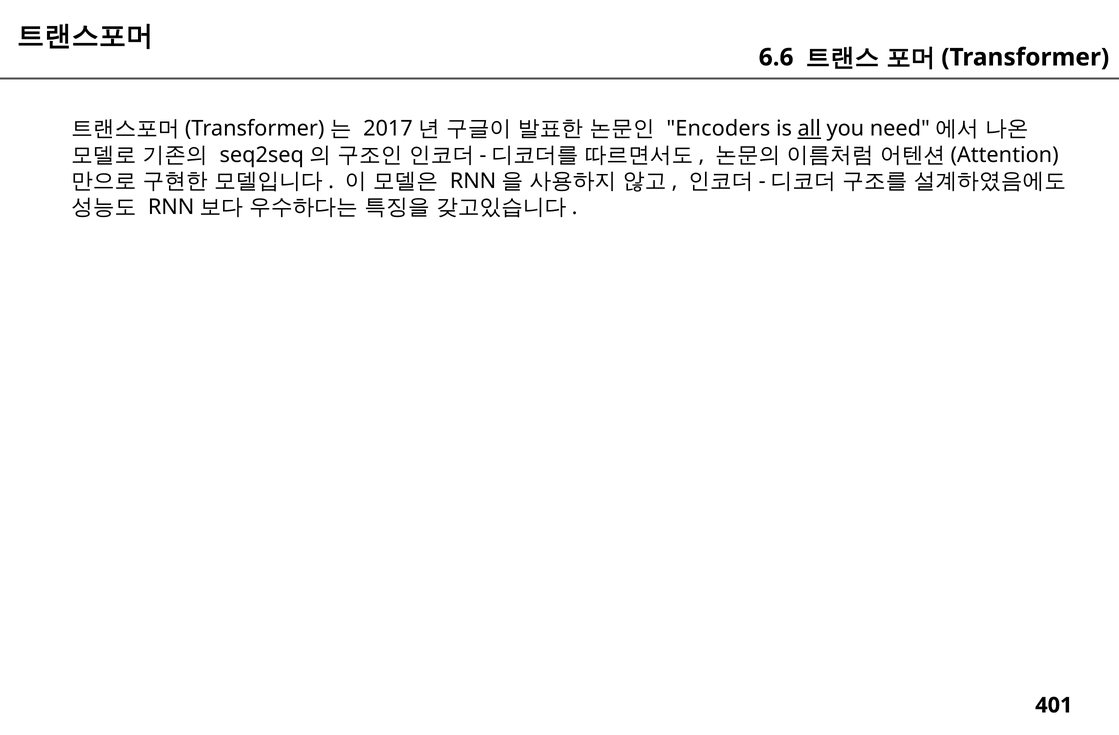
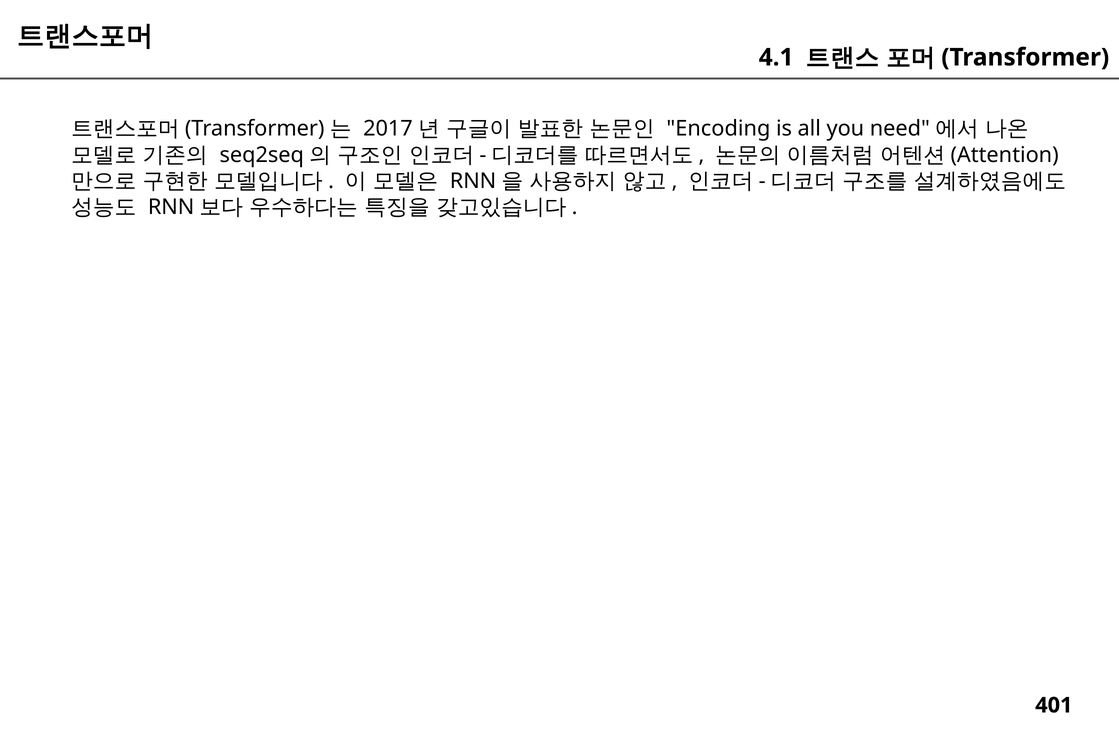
6.6: 6.6 -> 4.1
Encoders: Encoders -> Encoding
all underline: present -> none
